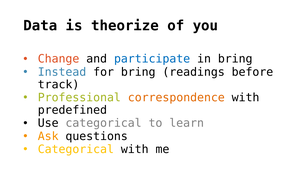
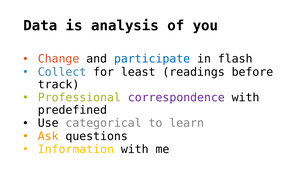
theorize: theorize -> analysis
in bring: bring -> flash
Instead: Instead -> Collect
for bring: bring -> least
correspondence colour: orange -> purple
Categorical at (76, 149): Categorical -> Information
